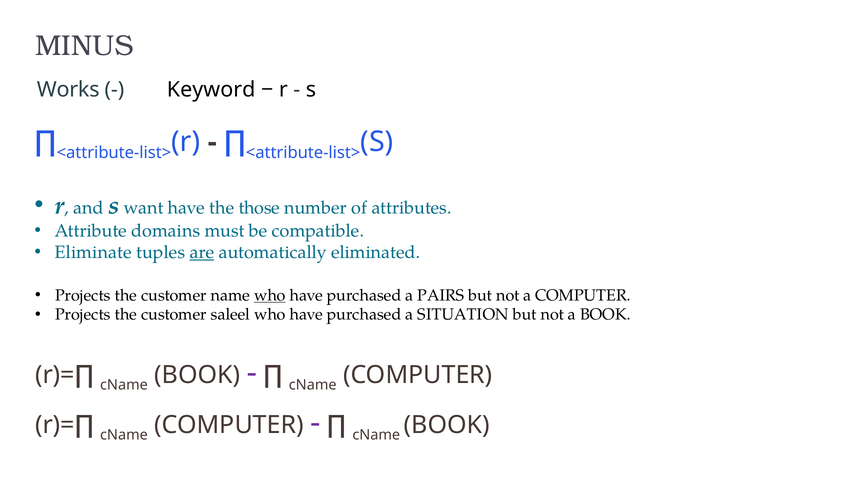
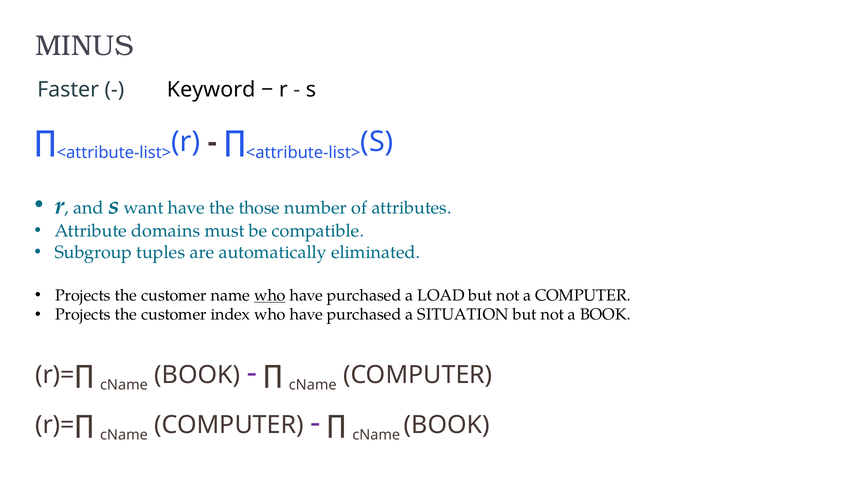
Works: Works -> Faster
Eliminate: Eliminate -> Subgroup
are underline: present -> none
PAIRS: PAIRS -> LOAD
saleel: saleel -> index
